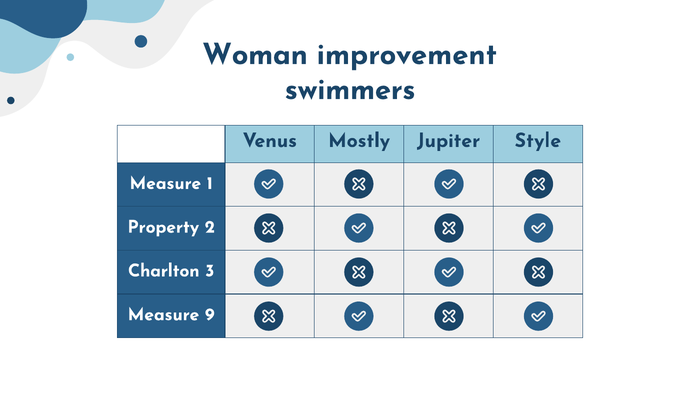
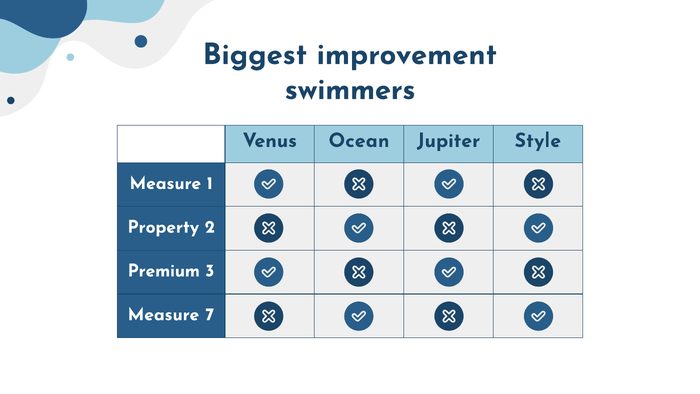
Woman: Woman -> Biggest
Mostly: Mostly -> Ocean
Charlton: Charlton -> Premium
9: 9 -> 7
